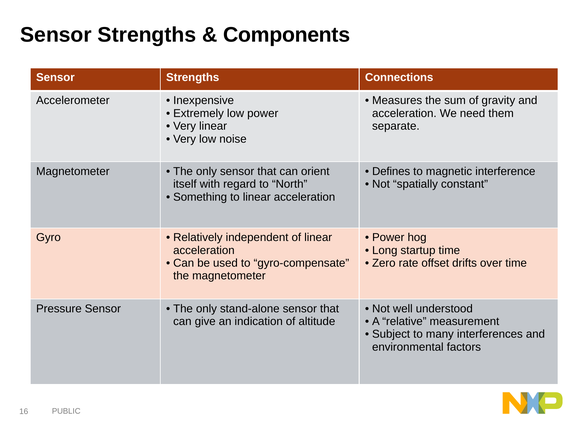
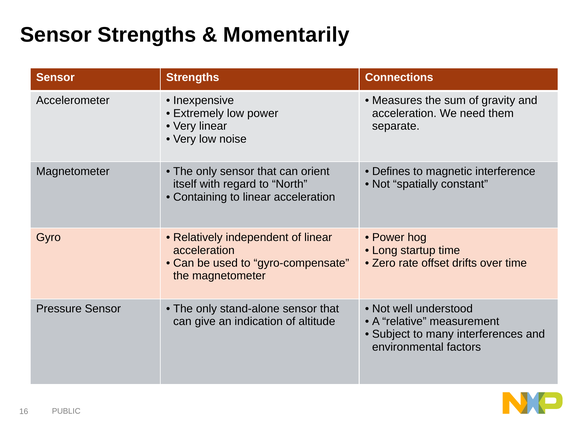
Components: Components -> Momentarily
Something: Something -> Containing
